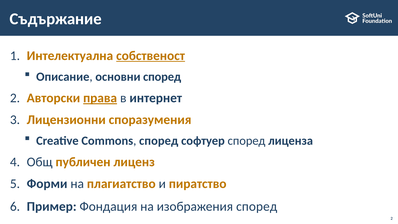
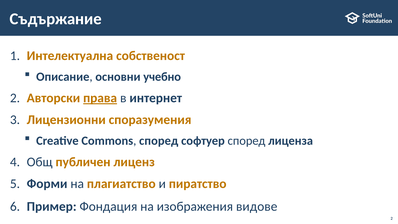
собственост underline: present -> none
основни според: според -> учебно
изображения според: според -> видове
